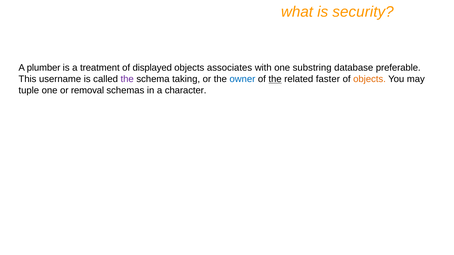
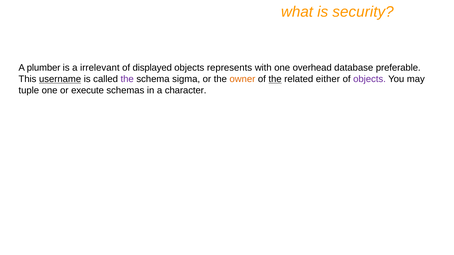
treatment: treatment -> irrelevant
associates: associates -> represents
substring: substring -> overhead
username underline: none -> present
taking: taking -> sigma
owner colour: blue -> orange
faster: faster -> either
objects at (370, 79) colour: orange -> purple
removal: removal -> execute
